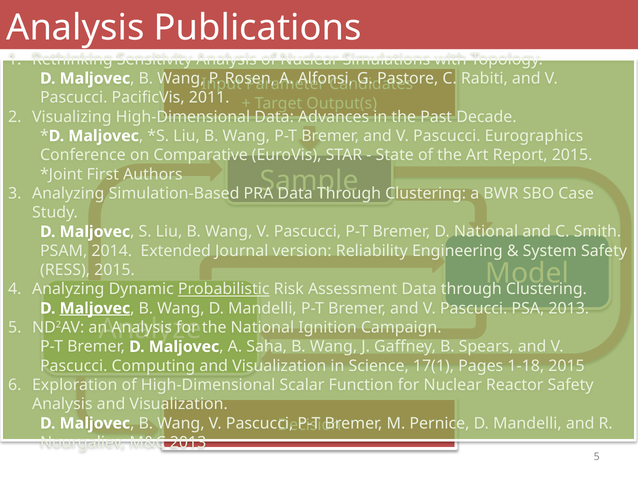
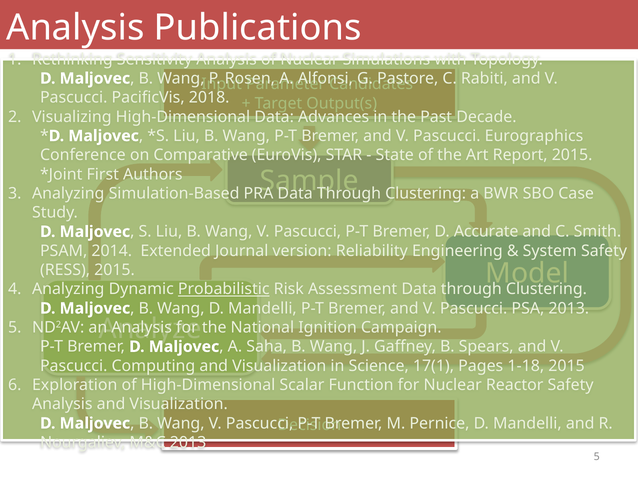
2011: 2011 -> 2018
D National: National -> Accurate
Maljovec at (95, 308) underline: present -> none
